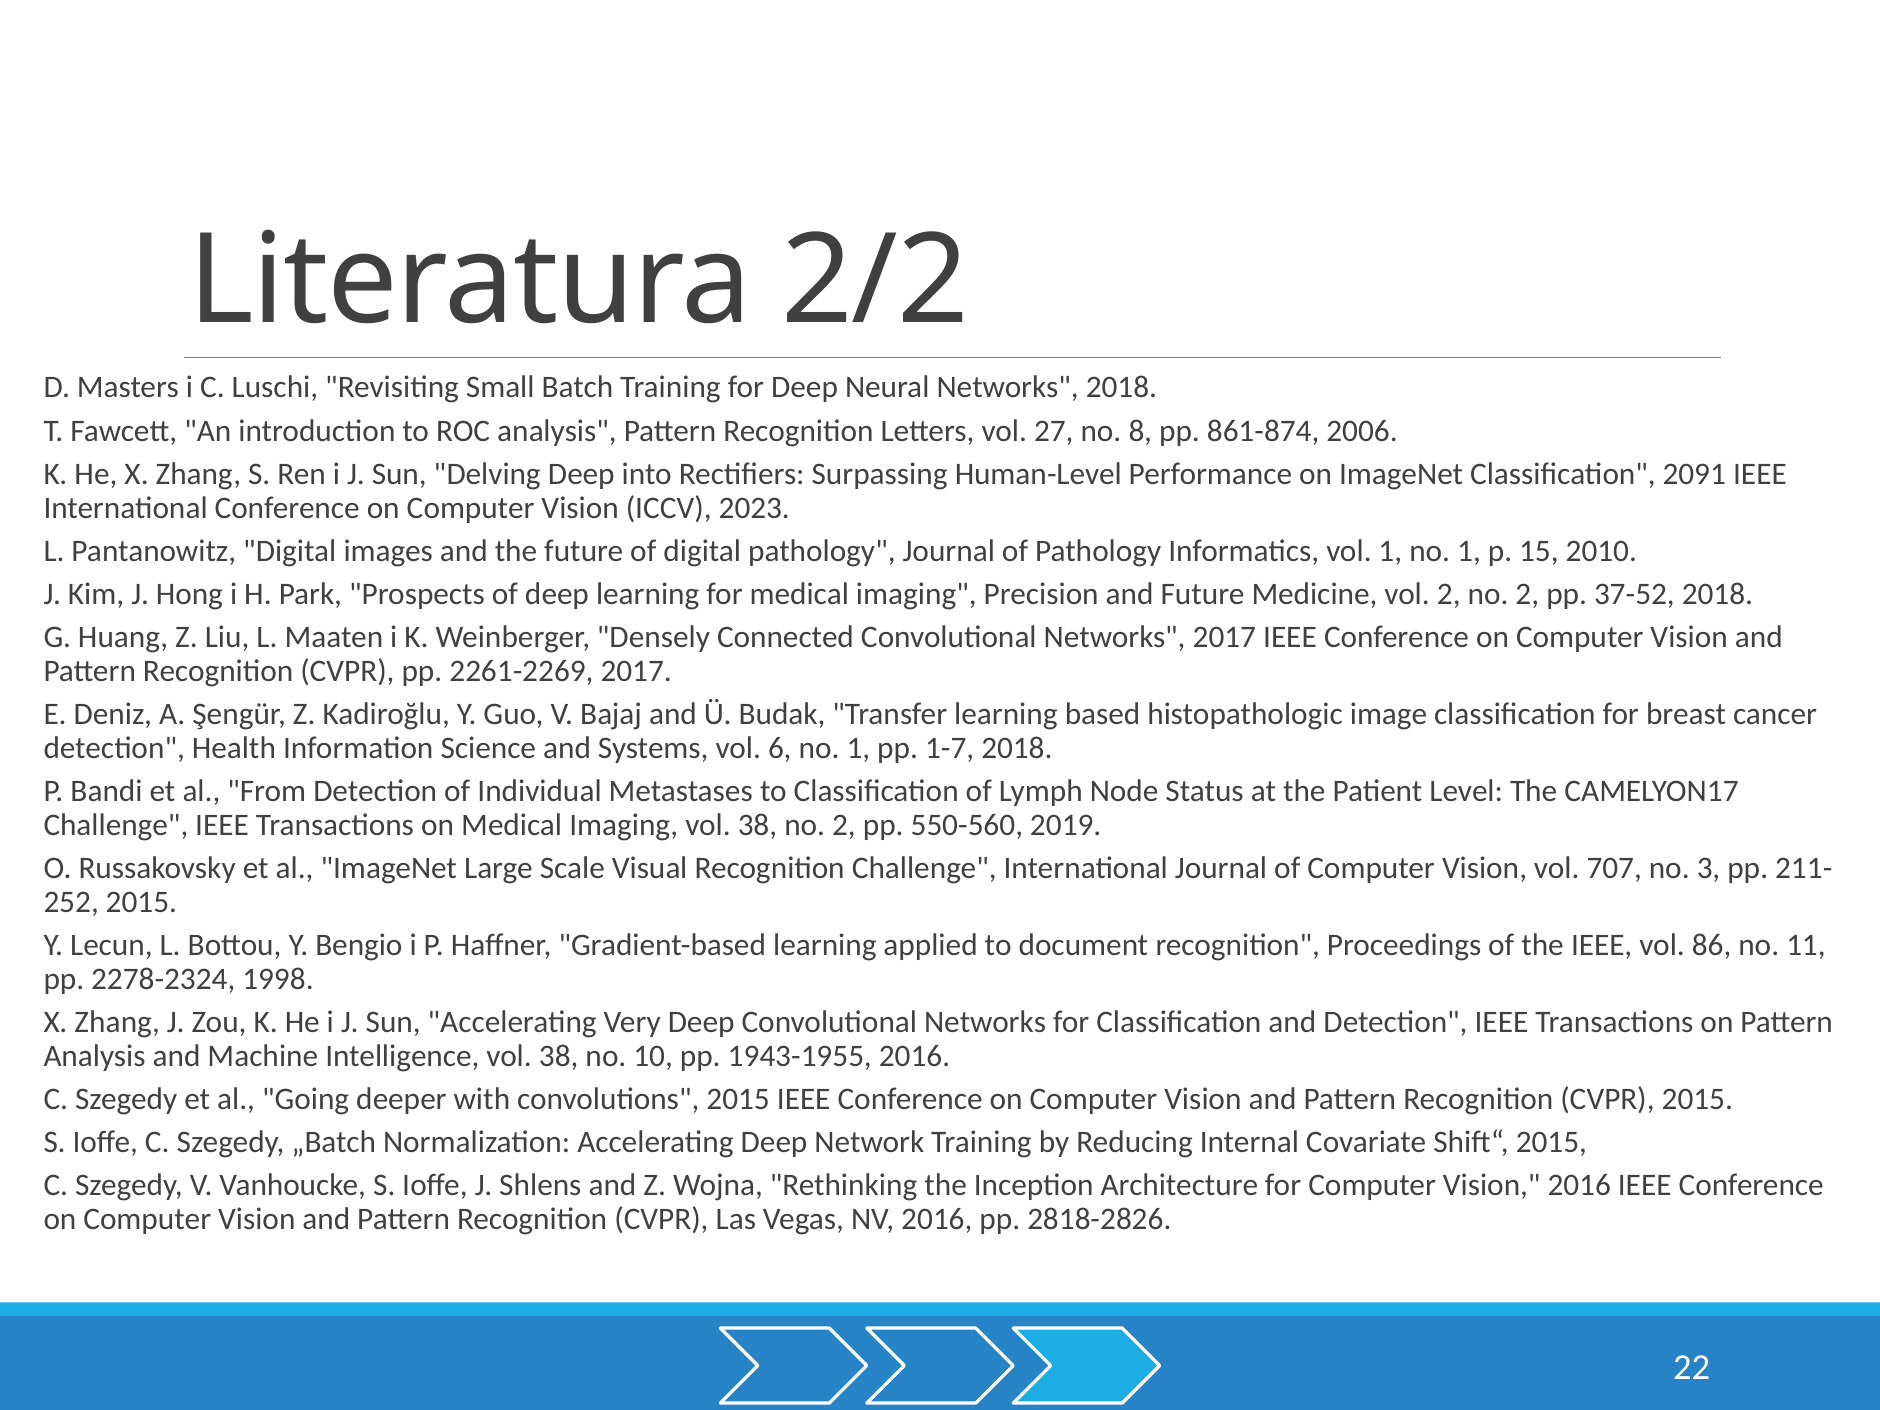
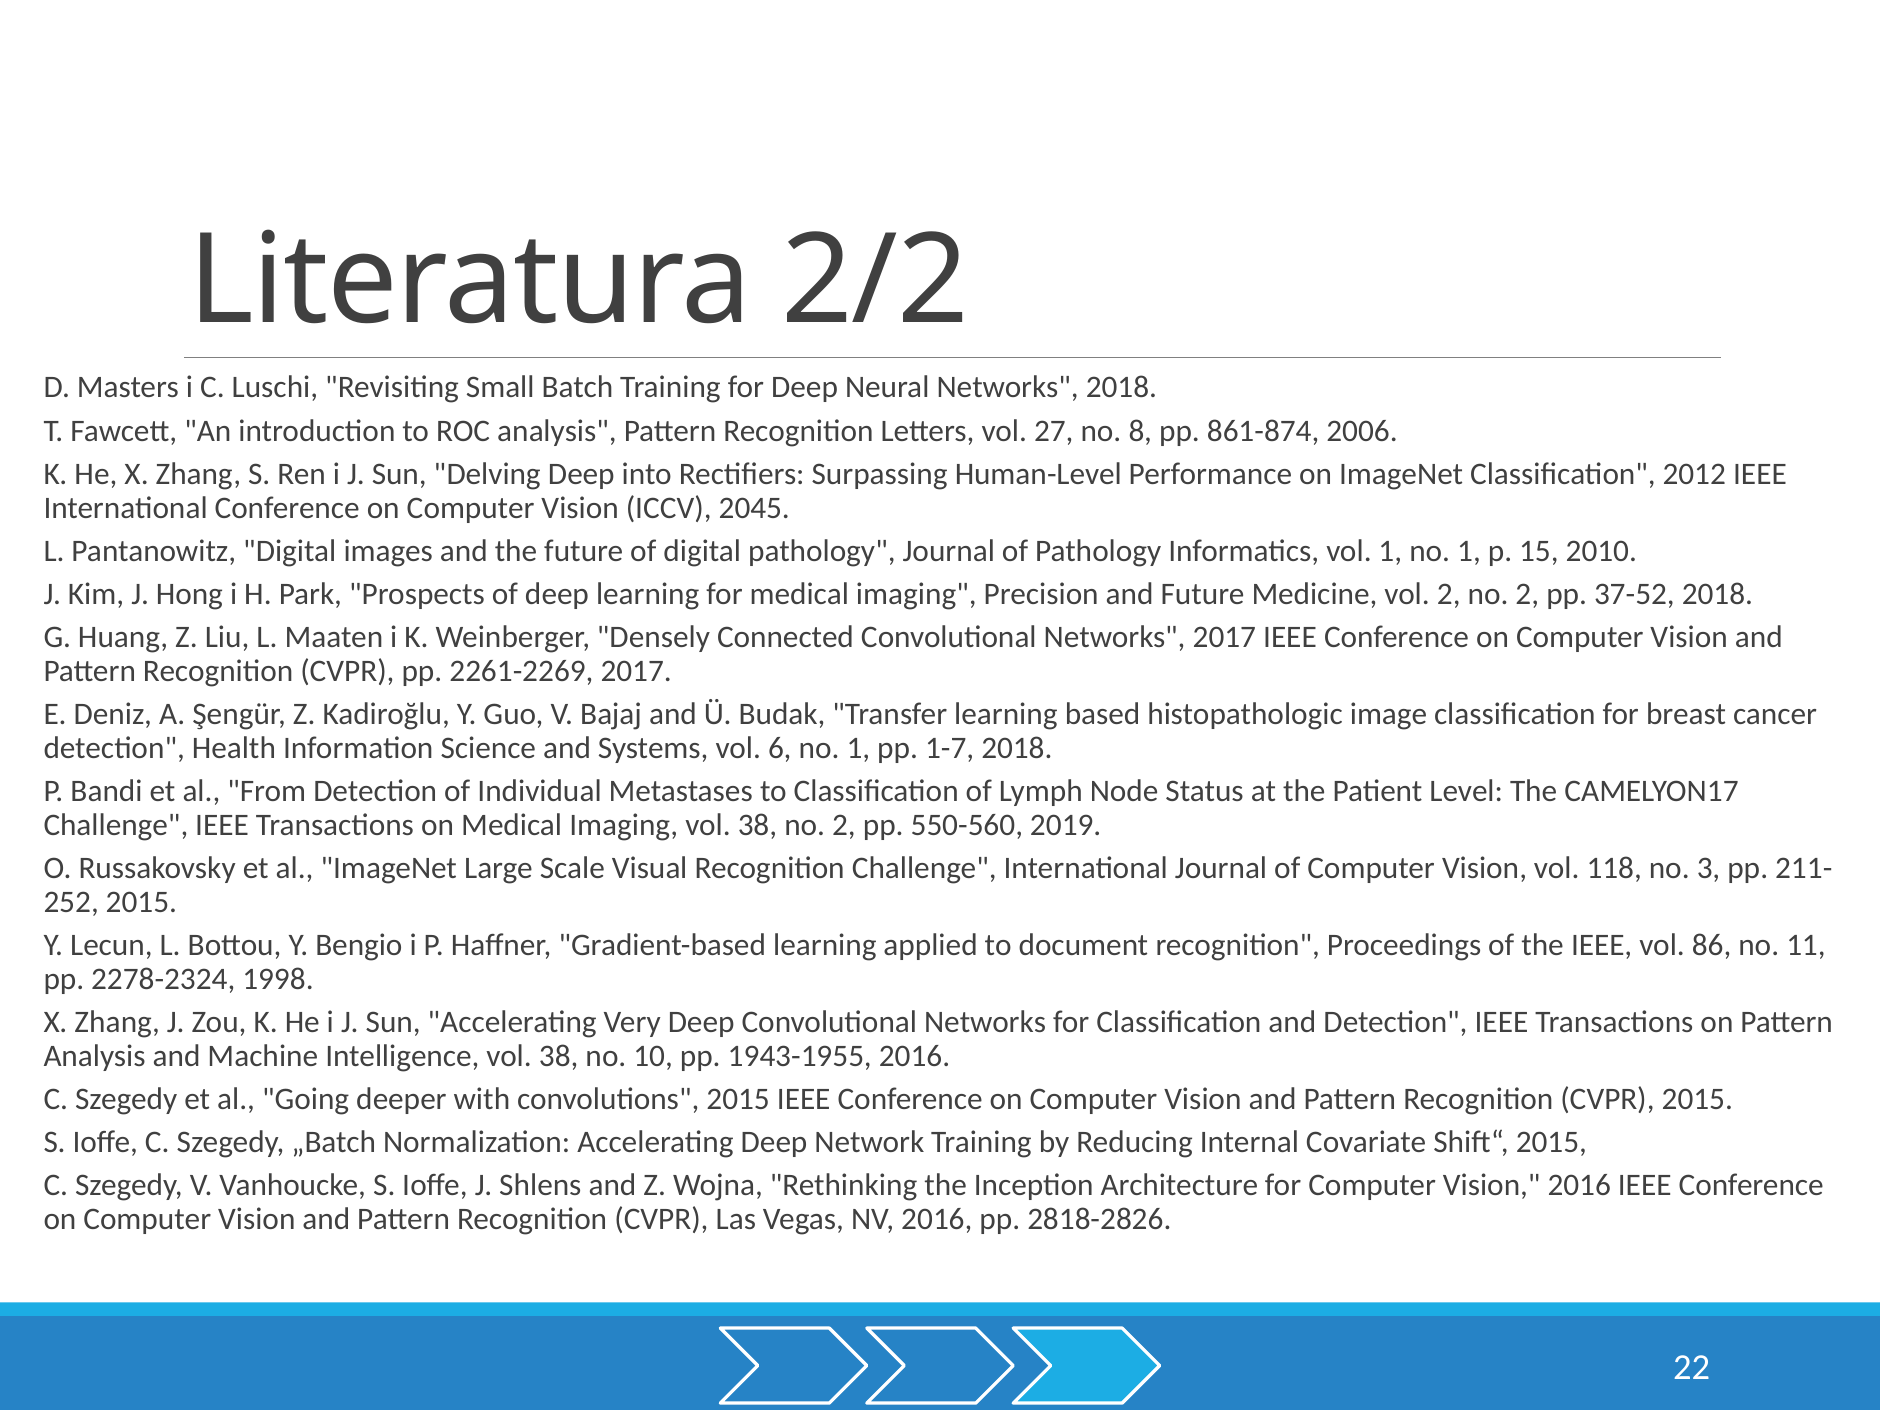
2091: 2091 -> 2012
2023: 2023 -> 2045
707: 707 -> 118
